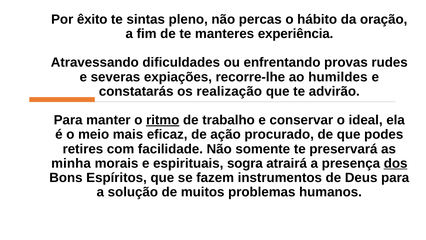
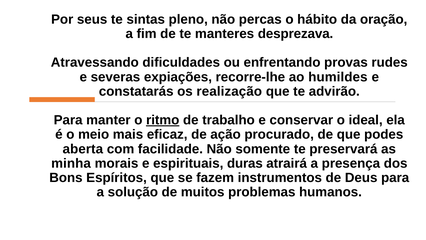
êxito: êxito -> seus
experiência: experiência -> desprezava
retires: retires -> aberta
sogra: sogra -> duras
dos underline: present -> none
